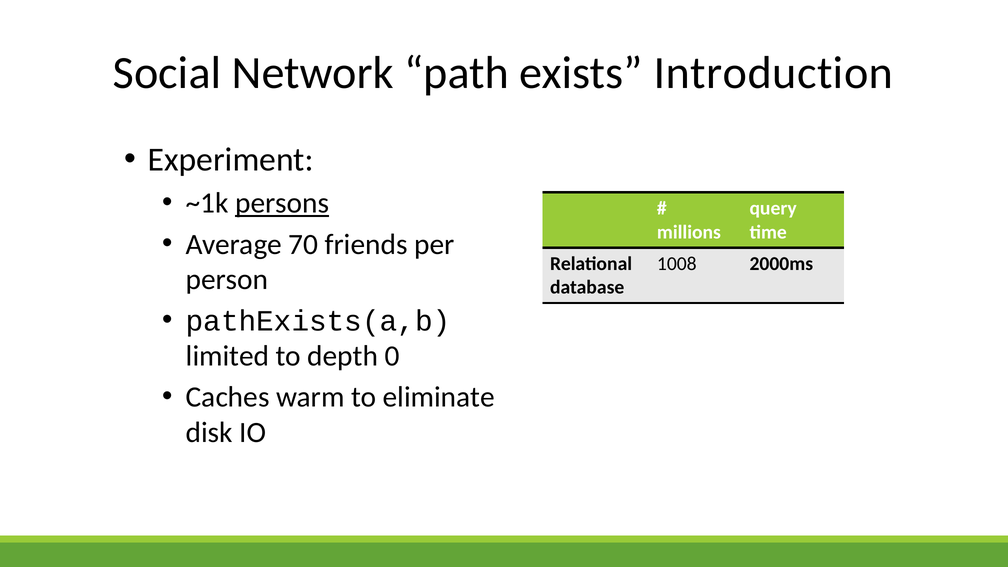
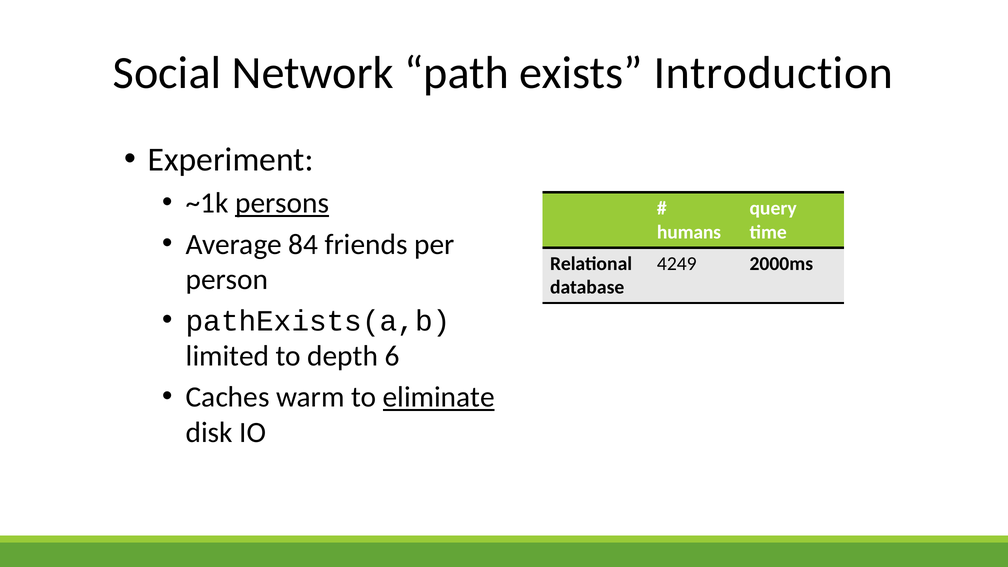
millions: millions -> humans
70: 70 -> 84
1008: 1008 -> 4249
0: 0 -> 6
eliminate underline: none -> present
